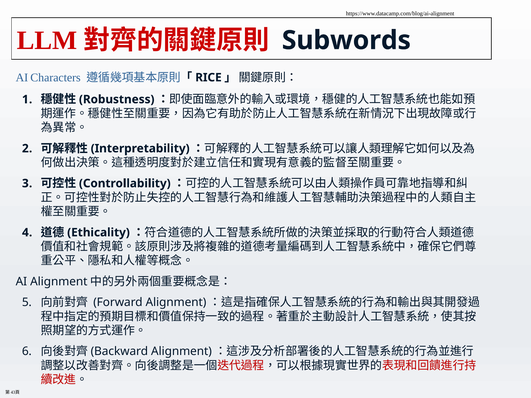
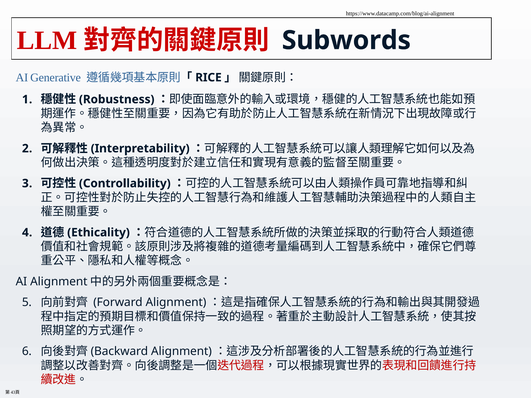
Characters: Characters -> Generative
